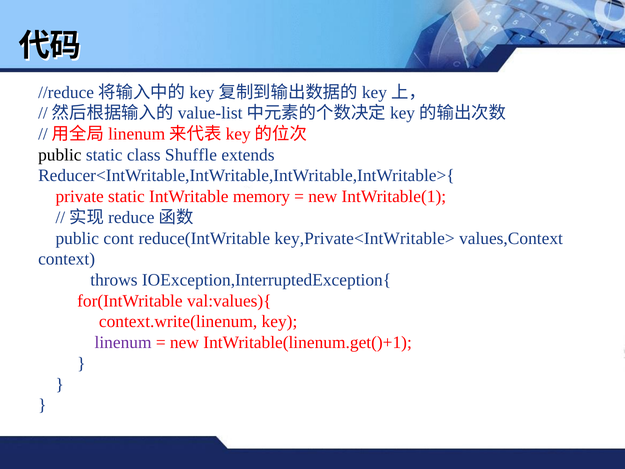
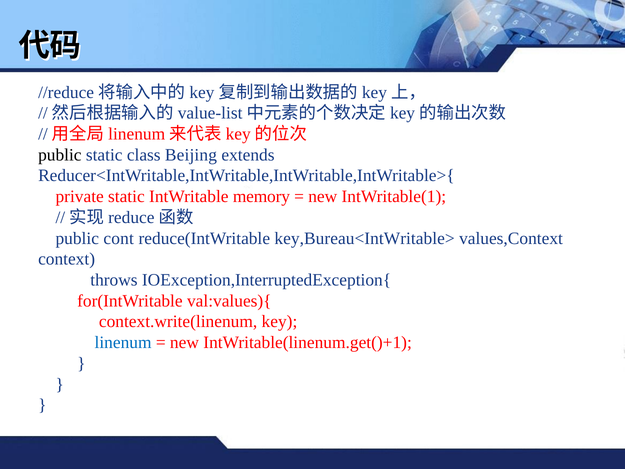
Shuffle: Shuffle -> Beijing
key,Private<IntWritable>: key,Private<IntWritable> -> key,Bureau<IntWritable>
linenum colour: purple -> blue
